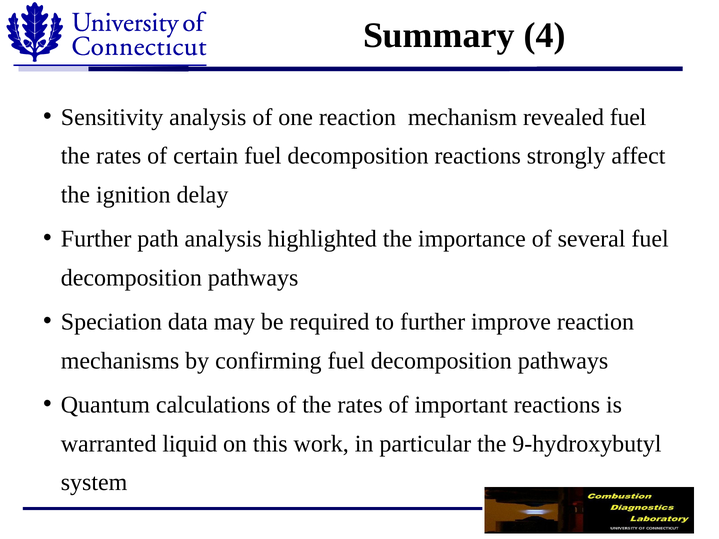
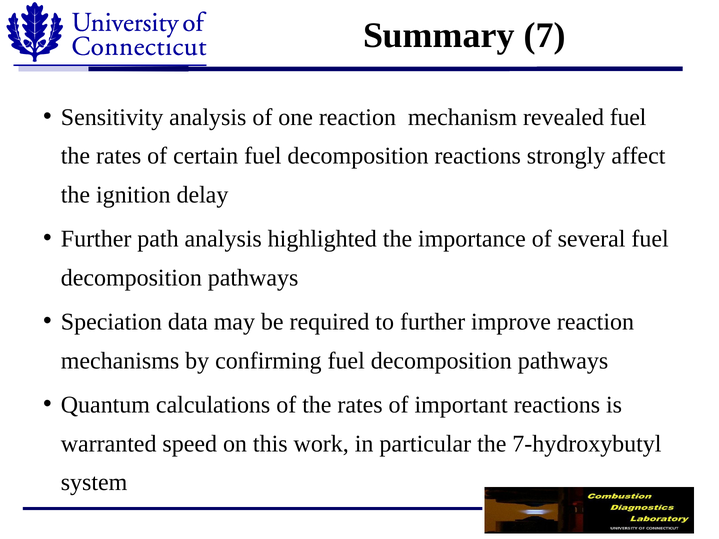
4: 4 -> 7
liquid: liquid -> speed
9-hydroxybutyl: 9-hydroxybutyl -> 7-hydroxybutyl
